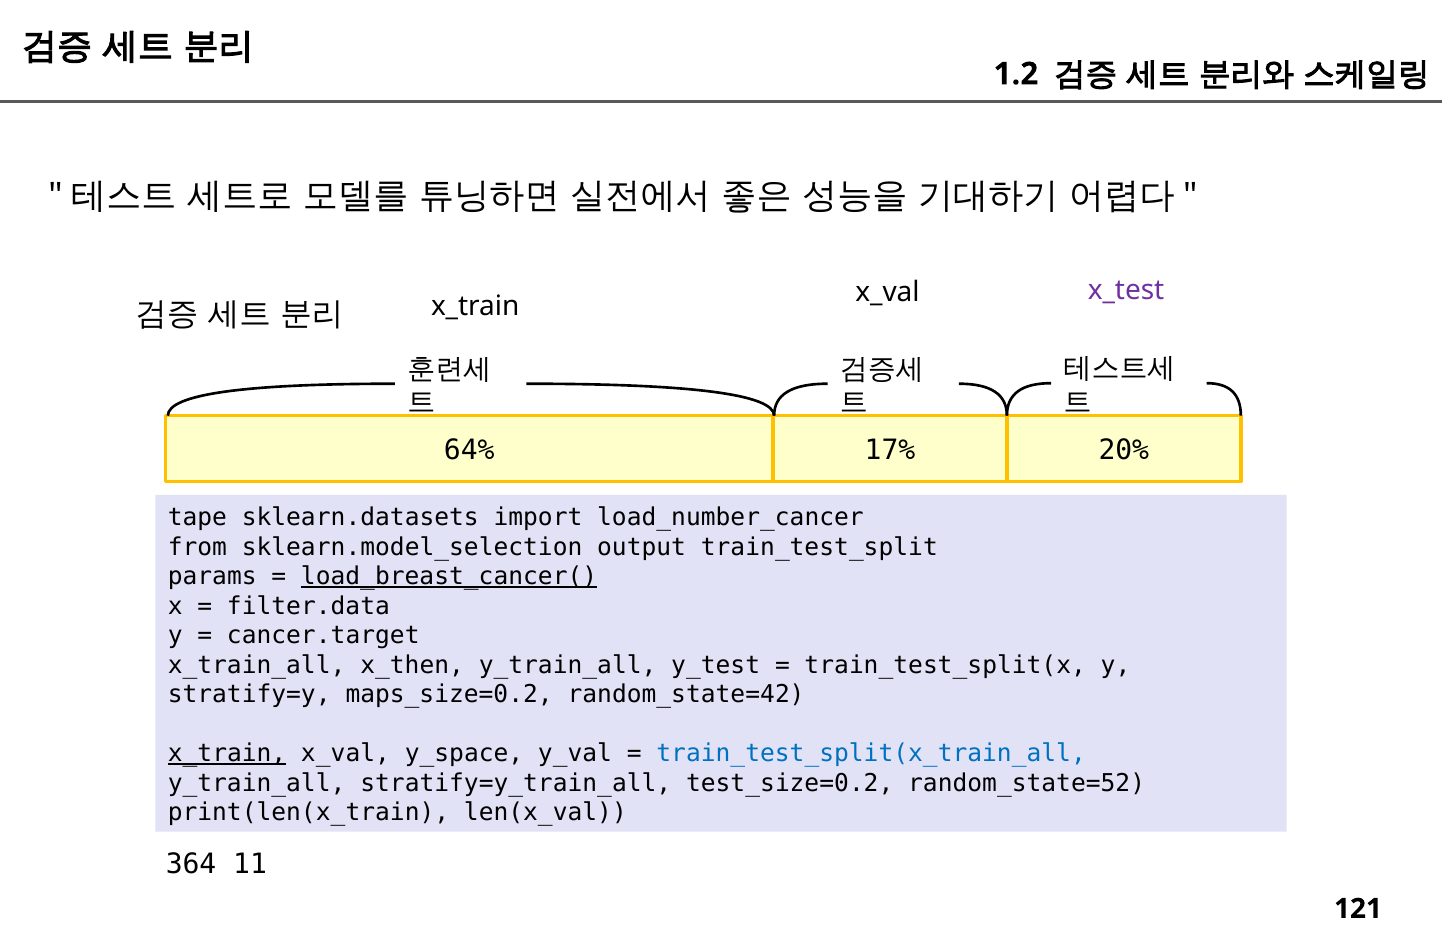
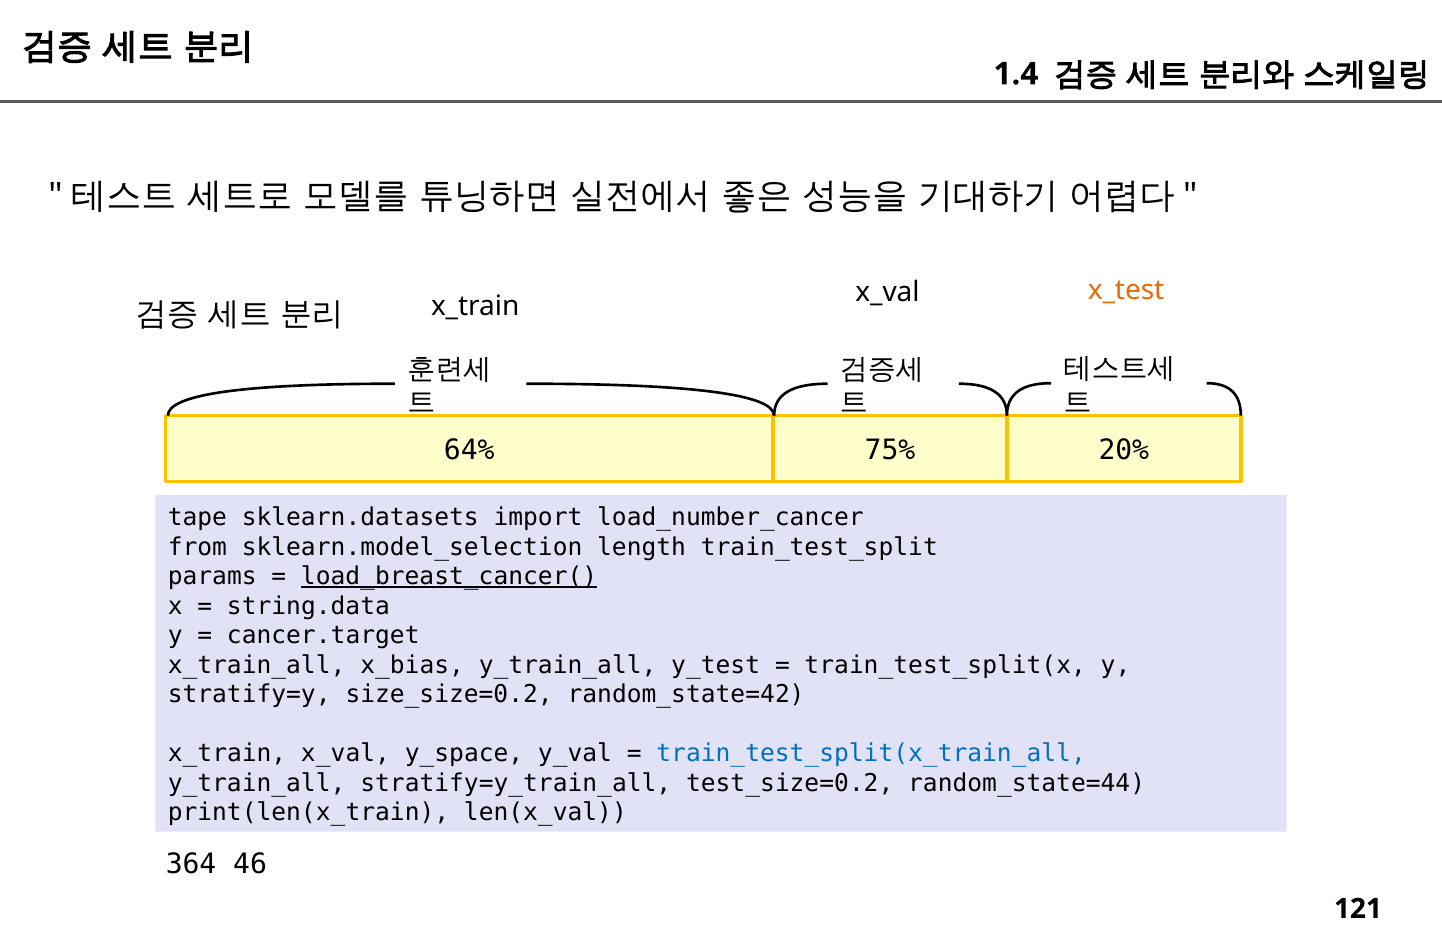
1.2: 1.2 -> 1.4
x_test colour: purple -> orange
17%: 17% -> 75%
output: output -> length
filter.data: filter.data -> string.data
x_then: x_then -> x_bias
maps_size=0.2: maps_size=0.2 -> size_size=0.2
x_train at (227, 754) underline: present -> none
random_state=52: random_state=52 -> random_state=44
11: 11 -> 46
